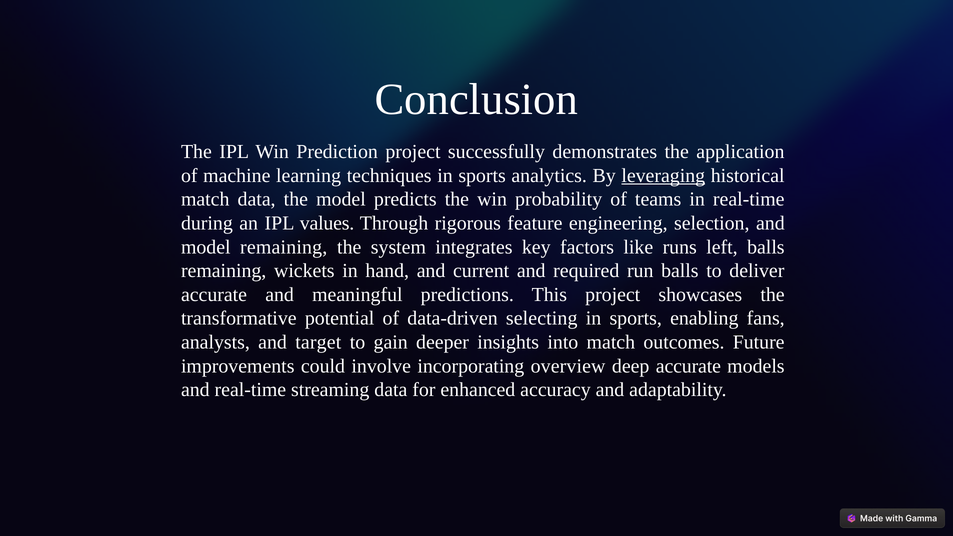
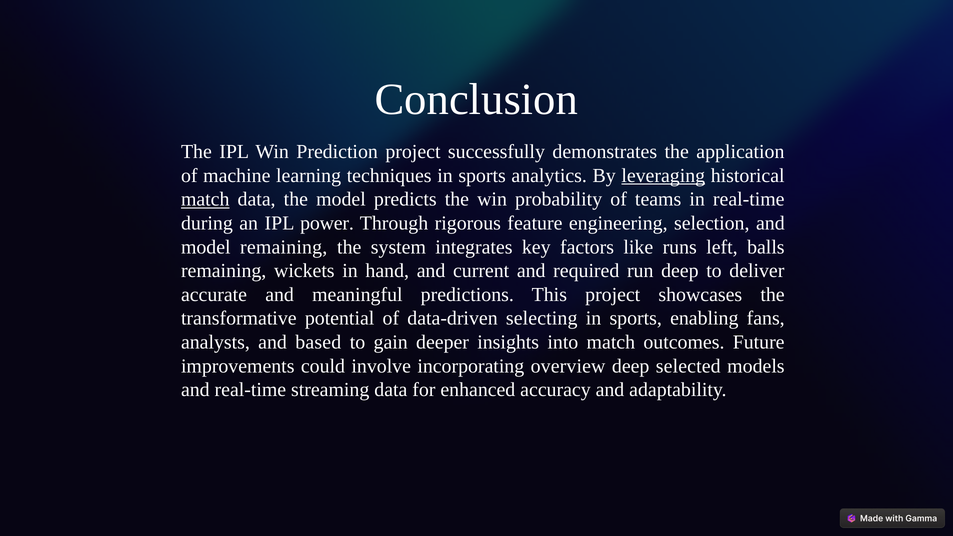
match at (205, 199) underline: none -> present
values: values -> power
run balls: balls -> deep
target: target -> based
deep accurate: accurate -> selected
